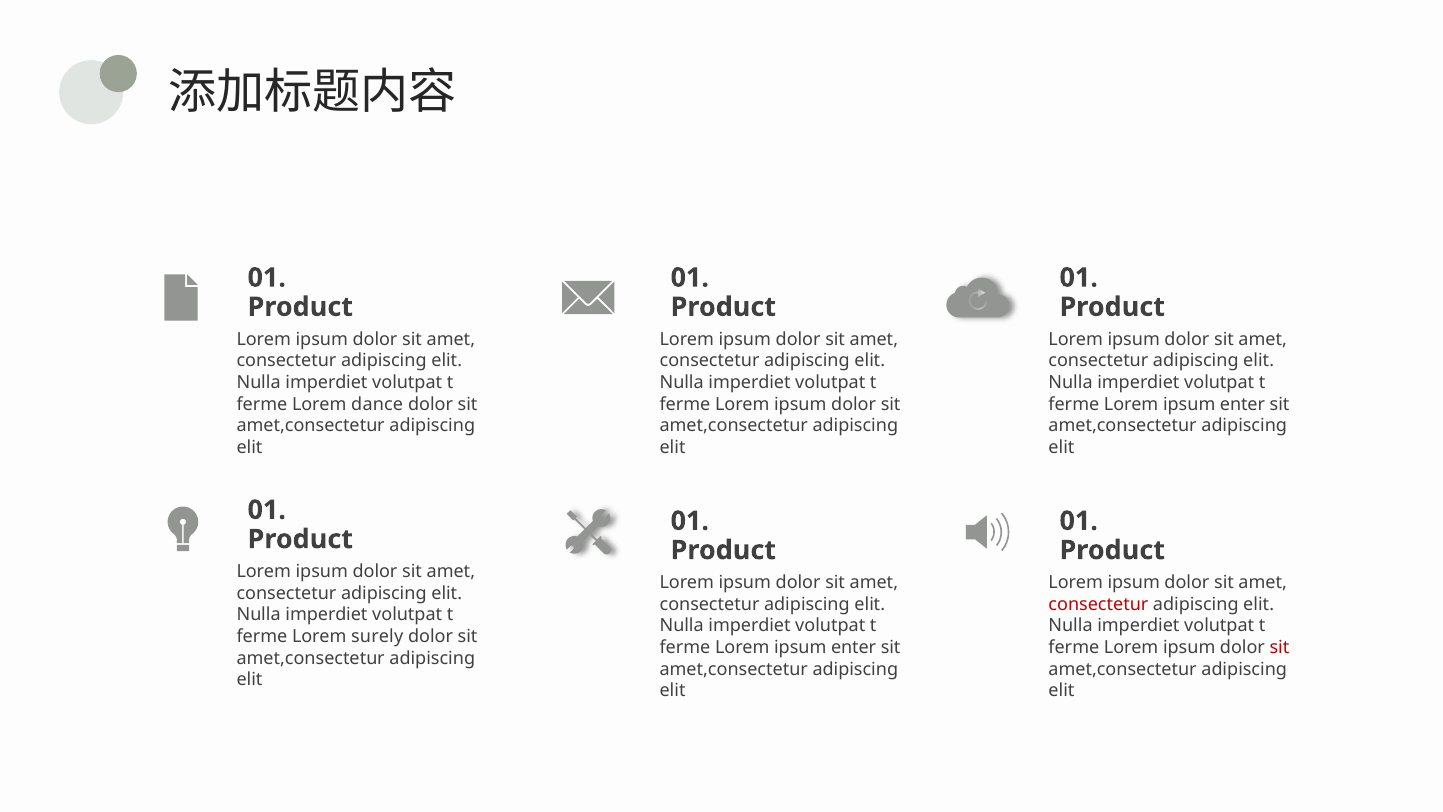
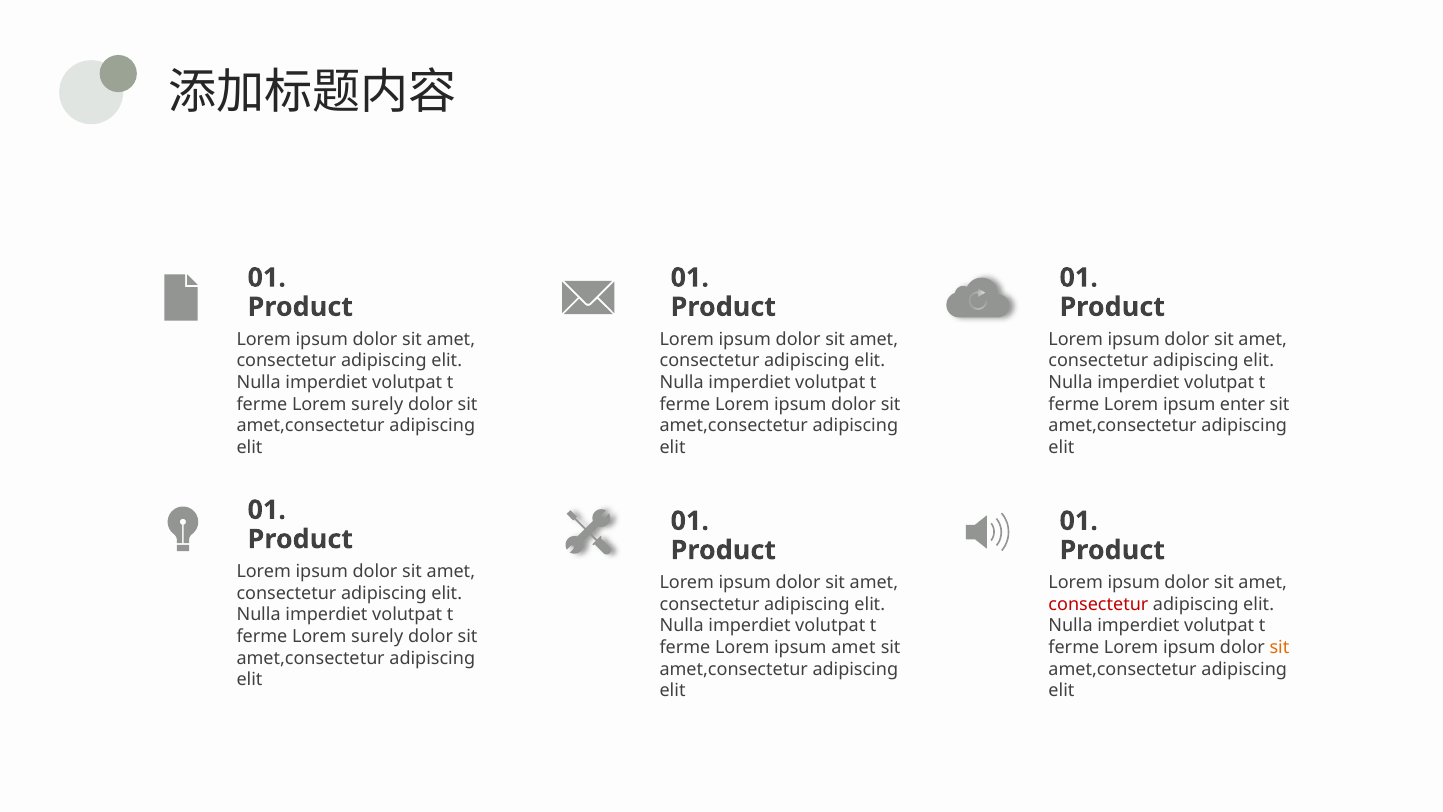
dance at (377, 404): dance -> surely
enter at (854, 647): enter -> amet
sit at (1280, 647) colour: red -> orange
